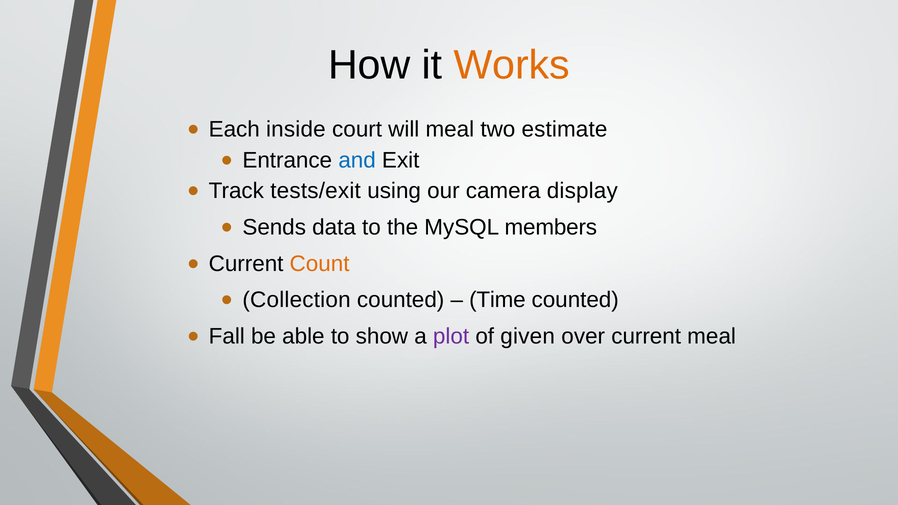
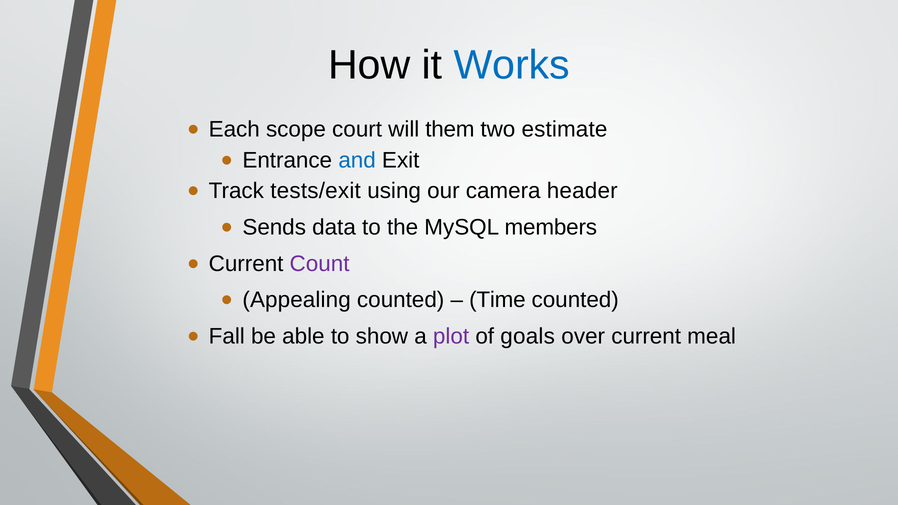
Works colour: orange -> blue
inside: inside -> scope
will meal: meal -> them
display: display -> header
Count colour: orange -> purple
Collection: Collection -> Appealing
given: given -> goals
